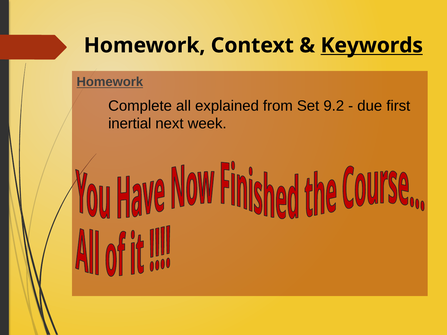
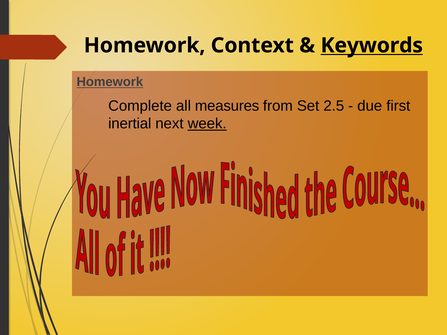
explained: explained -> measures
9.2: 9.2 -> 2.5
week underline: none -> present
